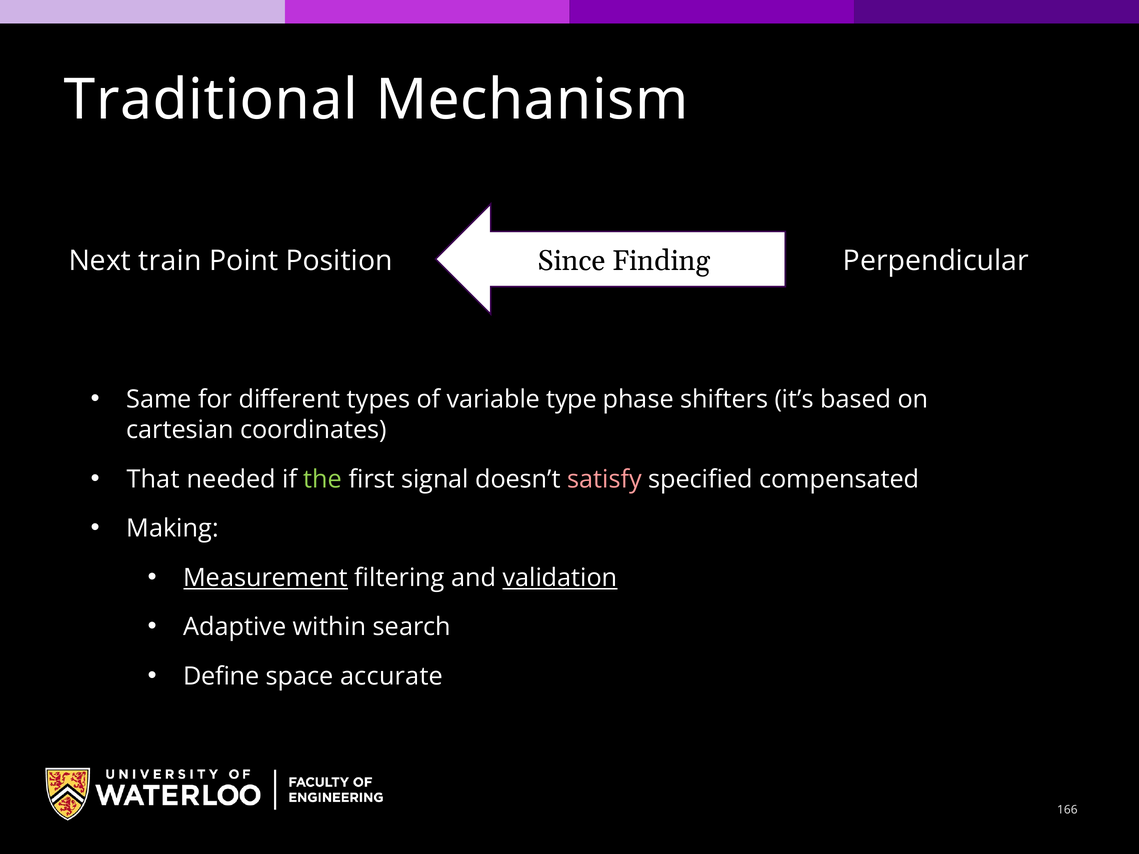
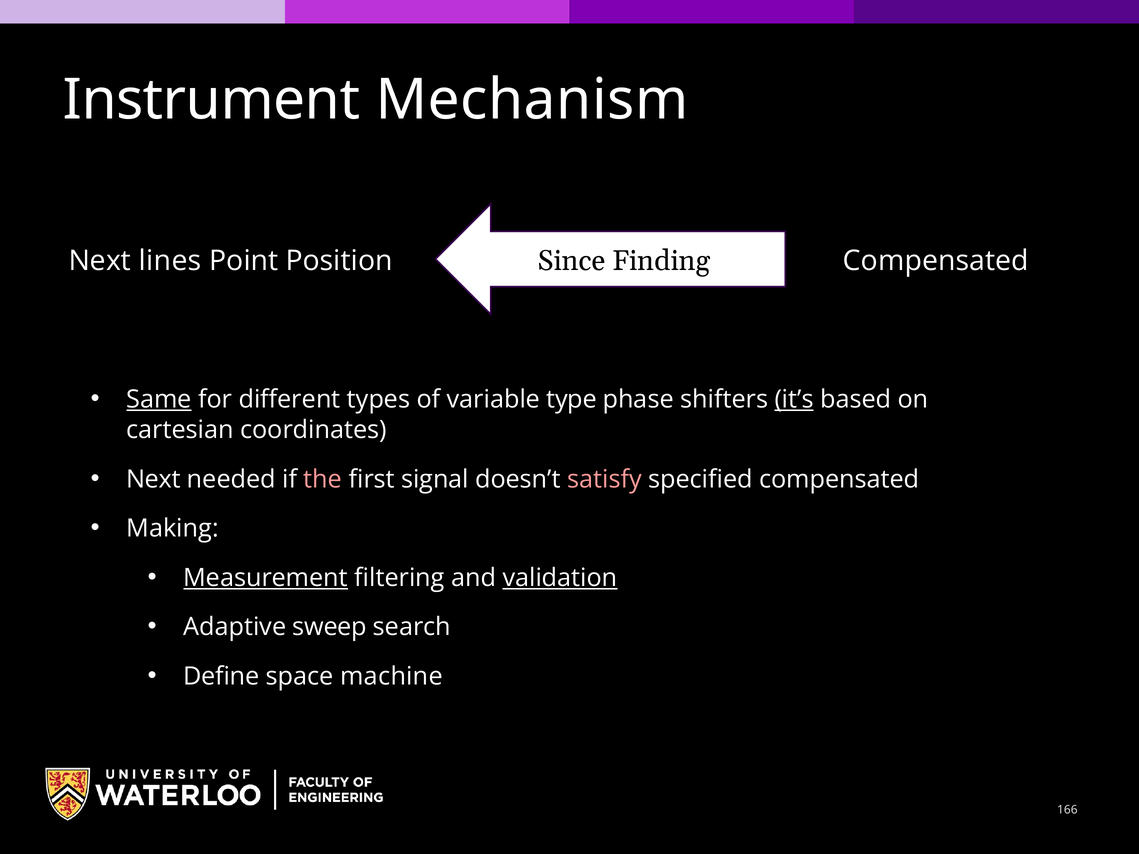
Traditional: Traditional -> Instrument
train: train -> lines
Finding Perpendicular: Perpendicular -> Compensated
Same underline: none -> present
it’s underline: none -> present
That at (153, 479): That -> Next
the colour: light green -> pink
within: within -> sweep
accurate: accurate -> machine
